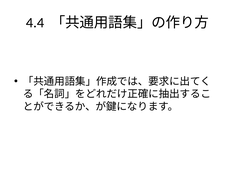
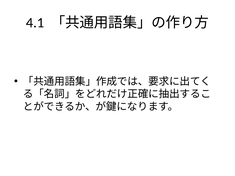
4.4: 4.4 -> 4.1
